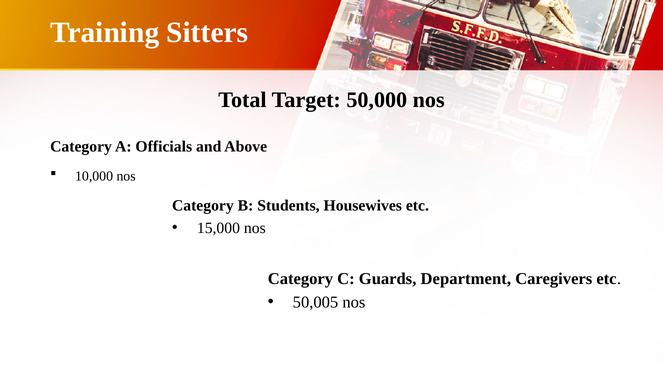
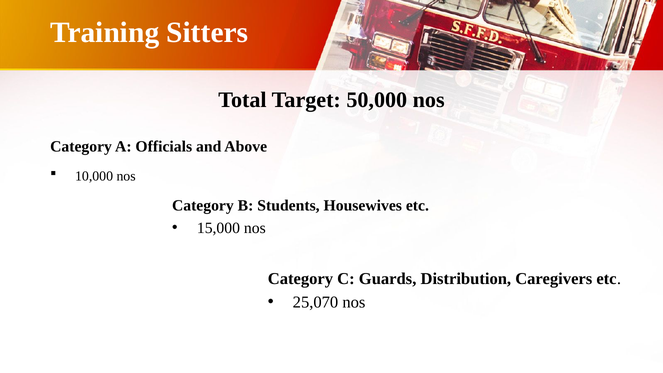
Department: Department -> Distribution
50,005: 50,005 -> 25,070
